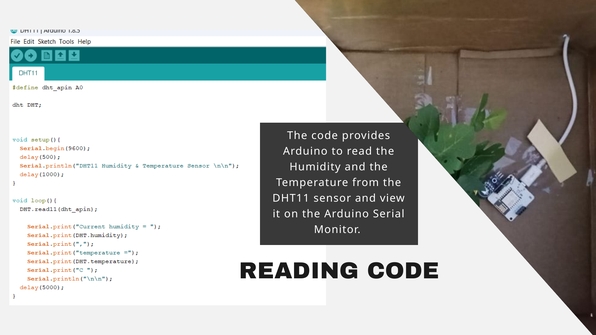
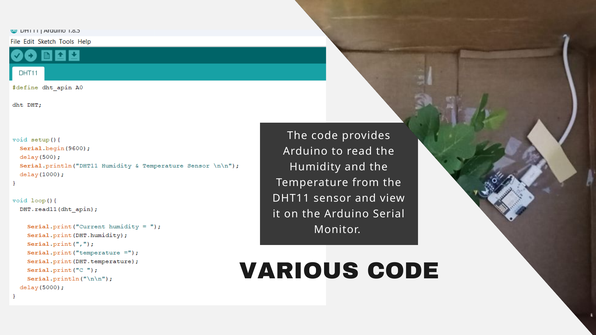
READING: READING -> VARIOUS
